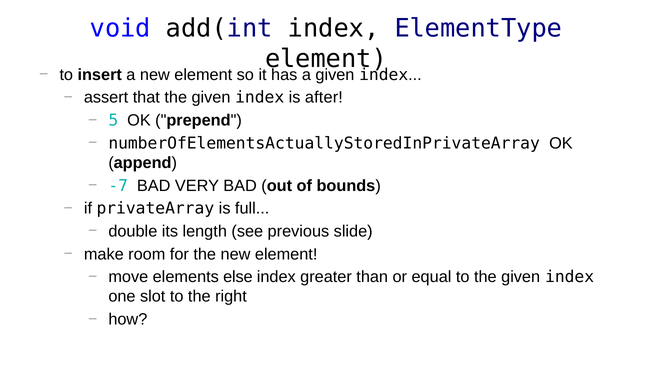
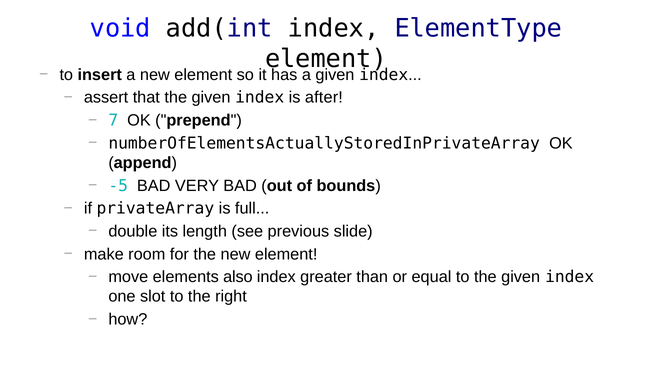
5: 5 -> 7
-7: -7 -> -5
else: else -> also
